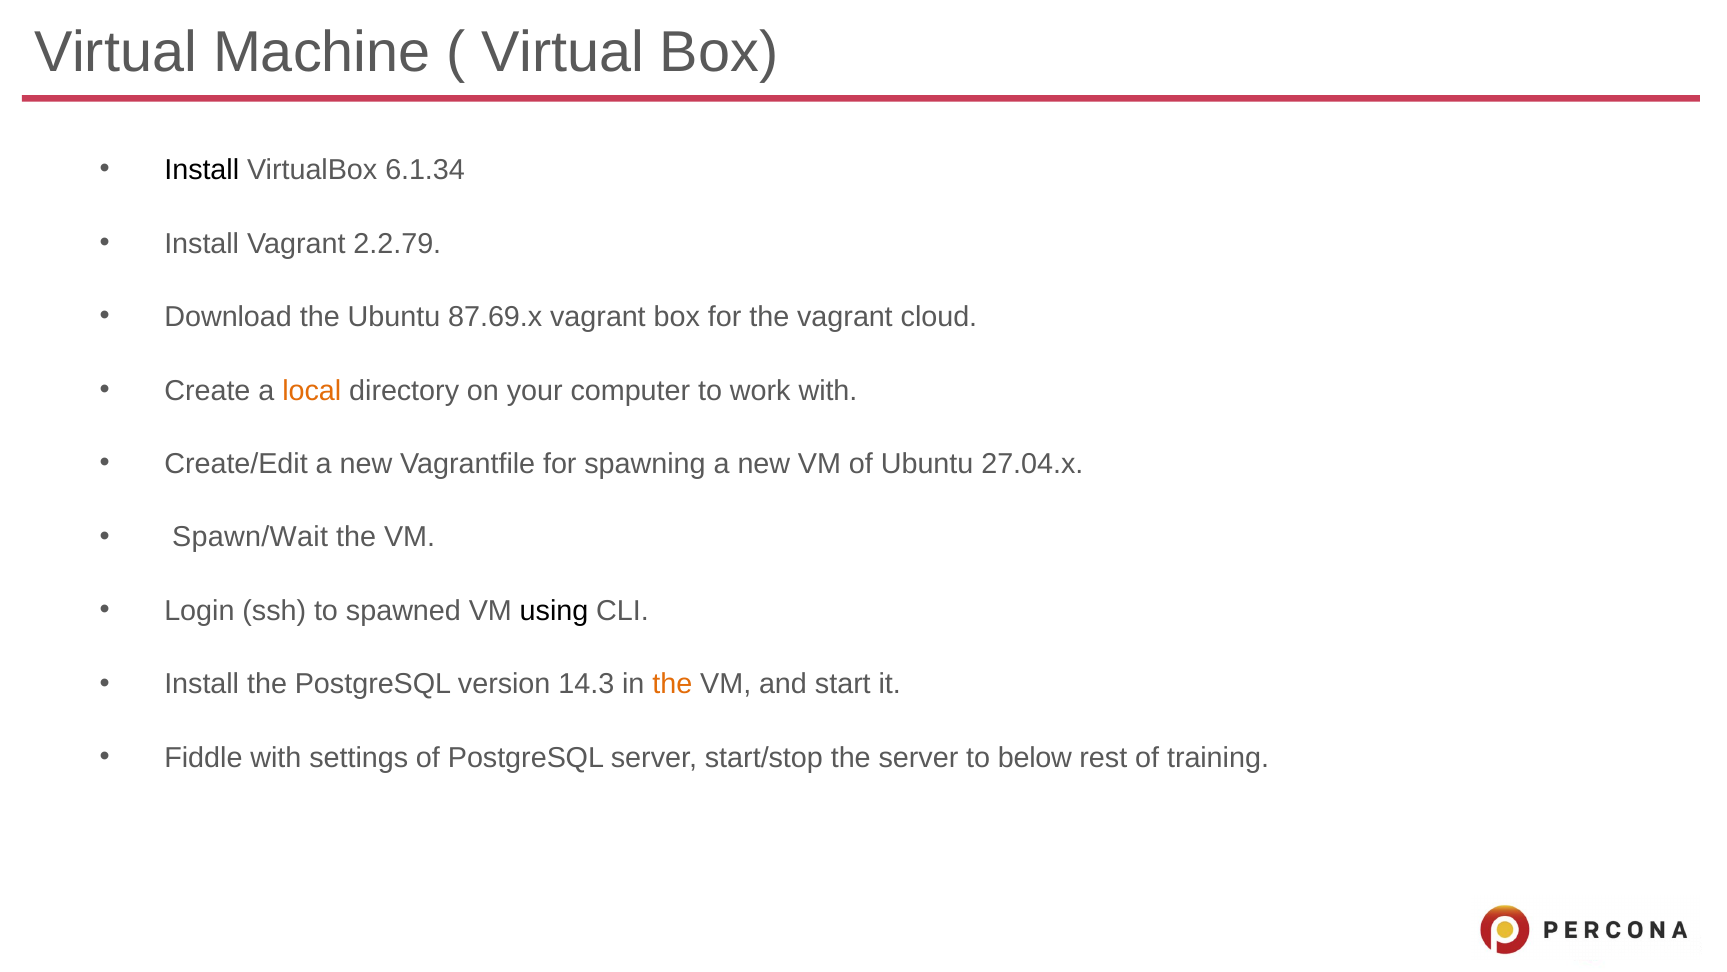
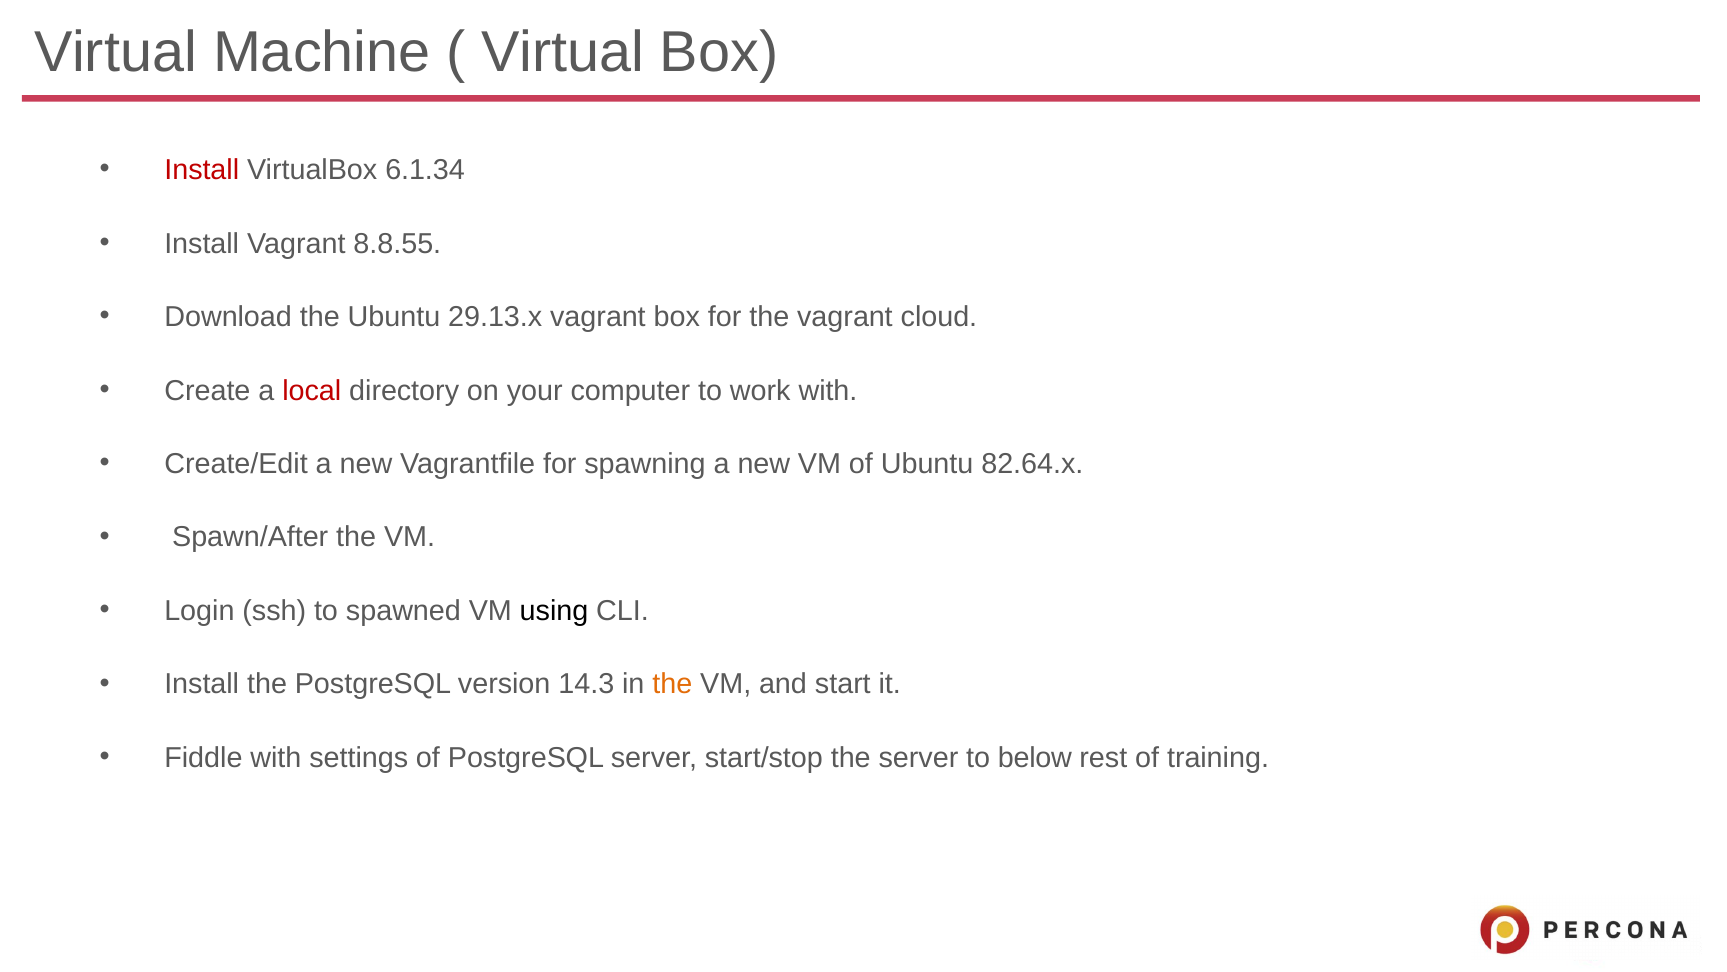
Install at (202, 170) colour: black -> red
2.2.79: 2.2.79 -> 8.8.55
87.69.x: 87.69.x -> 29.13.x
local colour: orange -> red
27.04.x: 27.04.x -> 82.64.x
Spawn/Wait: Spawn/Wait -> Spawn/After
